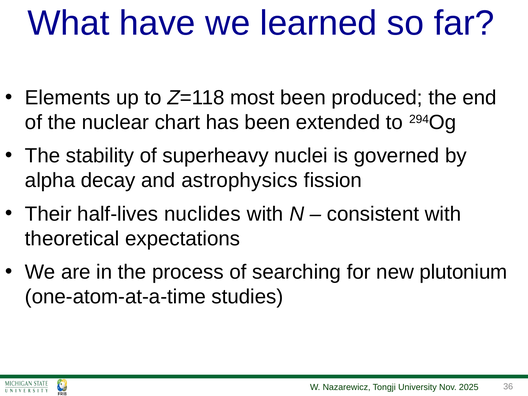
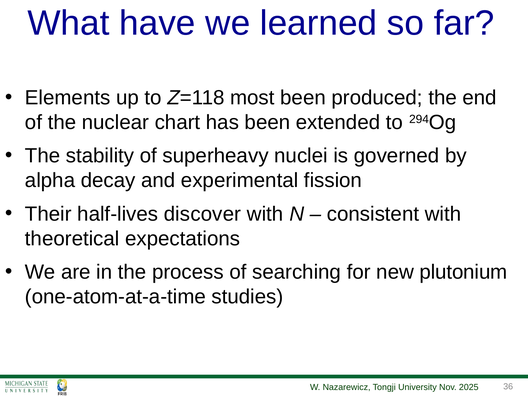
astrophysics: astrophysics -> experimental
nuclides: nuclides -> discover
